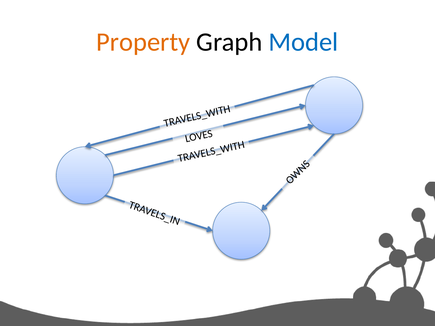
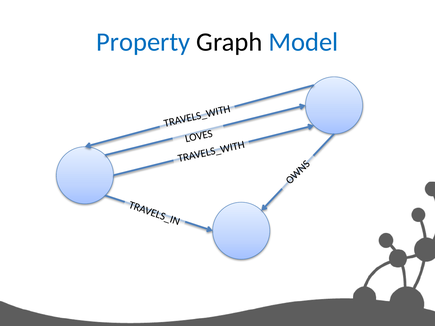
Property colour: orange -> blue
